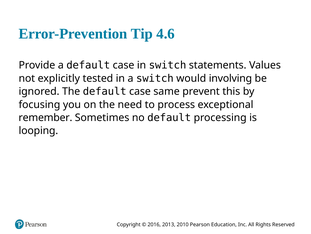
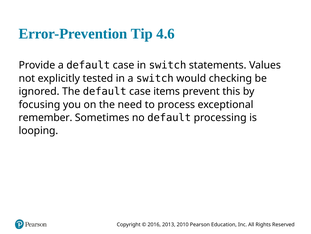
involving: involving -> checking
same: same -> items
